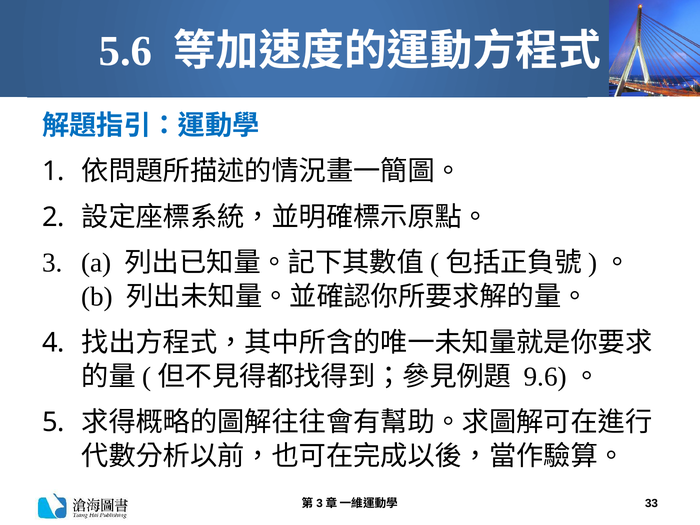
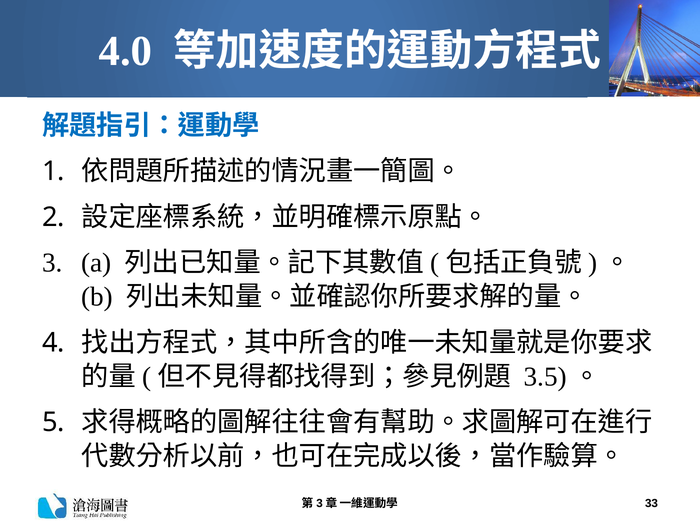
5.6: 5.6 -> 4.0
9.6: 9.6 -> 3.5
